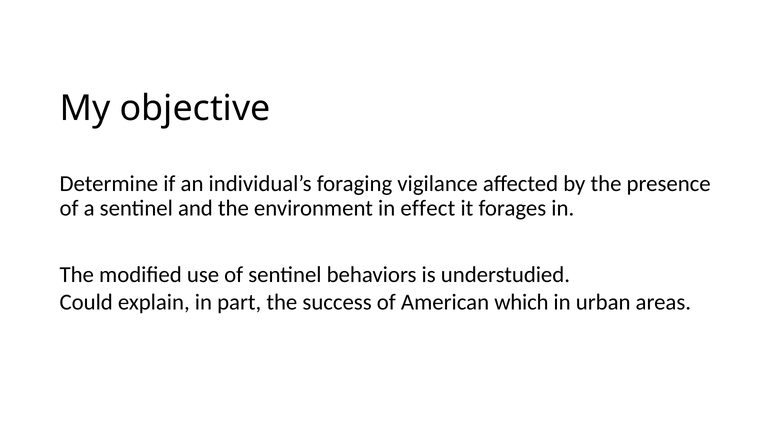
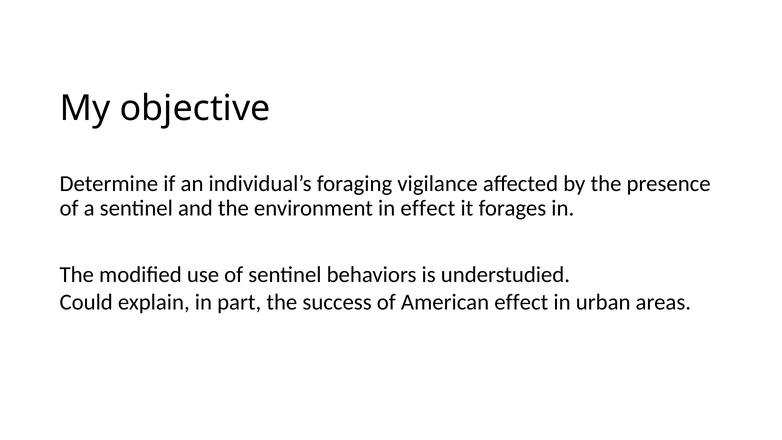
American which: which -> effect
